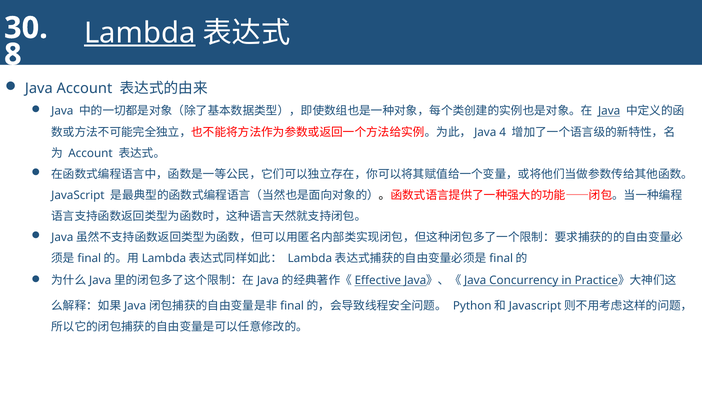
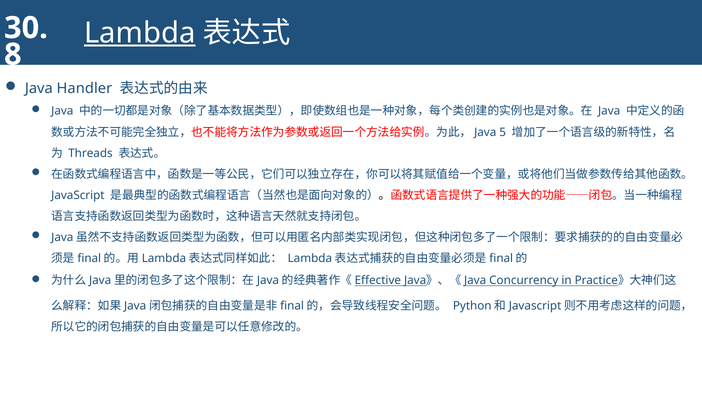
Java Account: Account -> Handler
Java at (609, 111) underline: present -> none
4: 4 -> 5
Account at (90, 153): Account -> Threads
